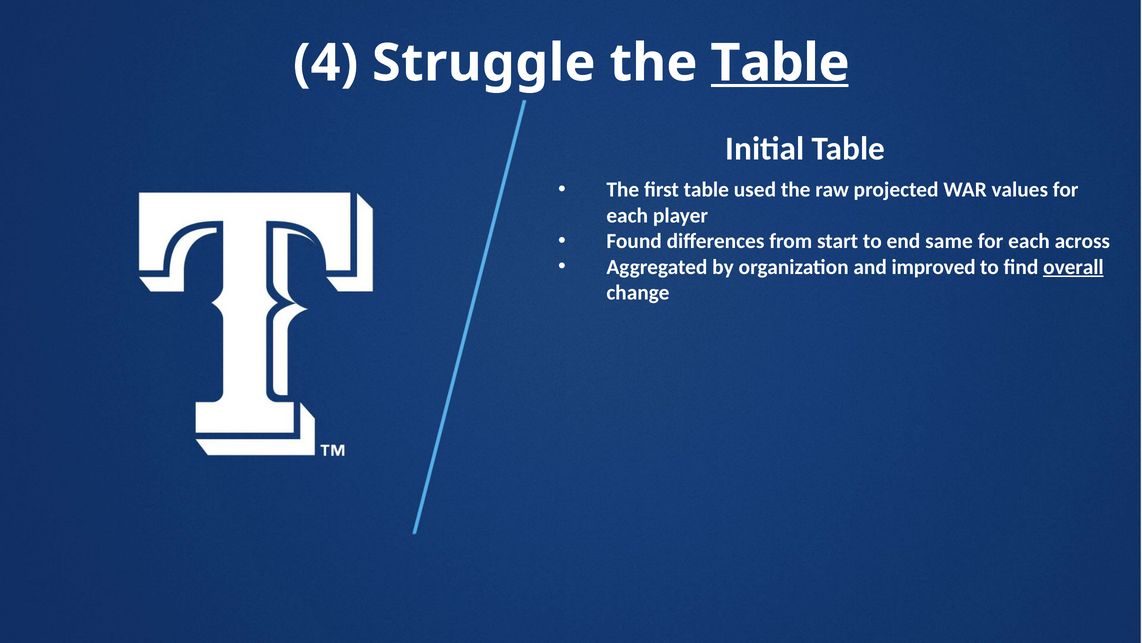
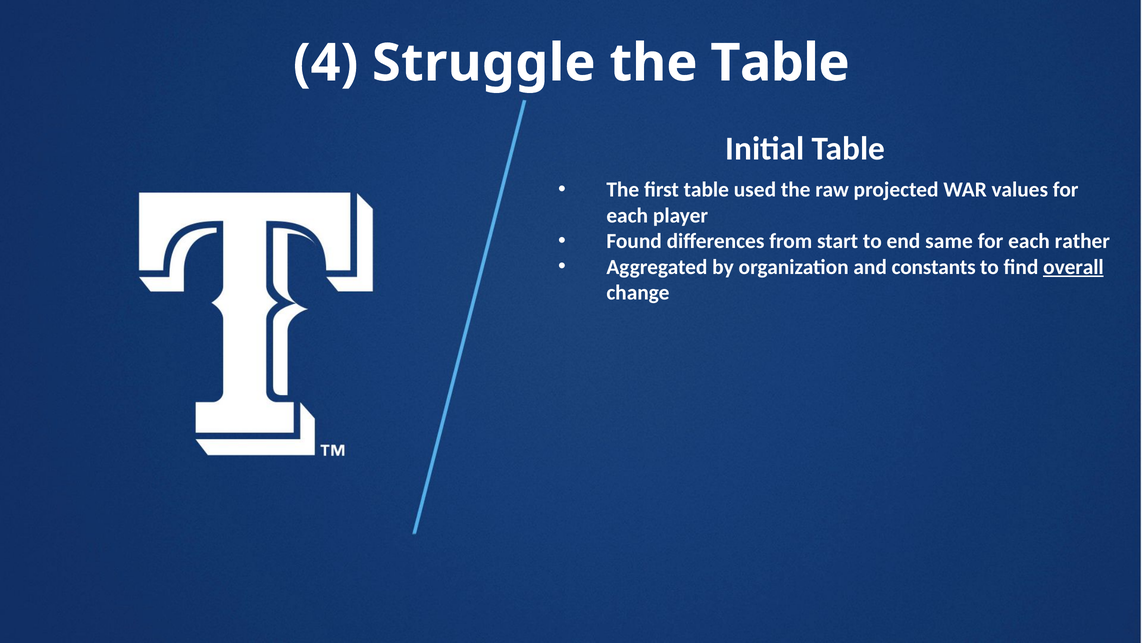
Table at (780, 63) underline: present -> none
across: across -> rather
improved: improved -> constants
